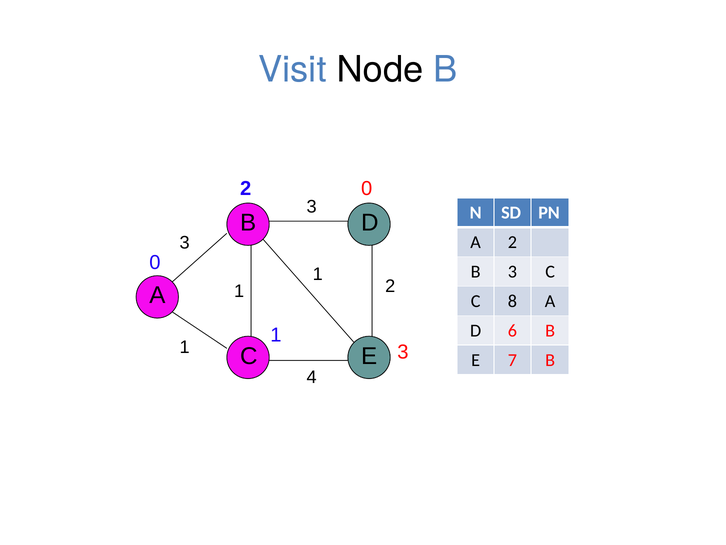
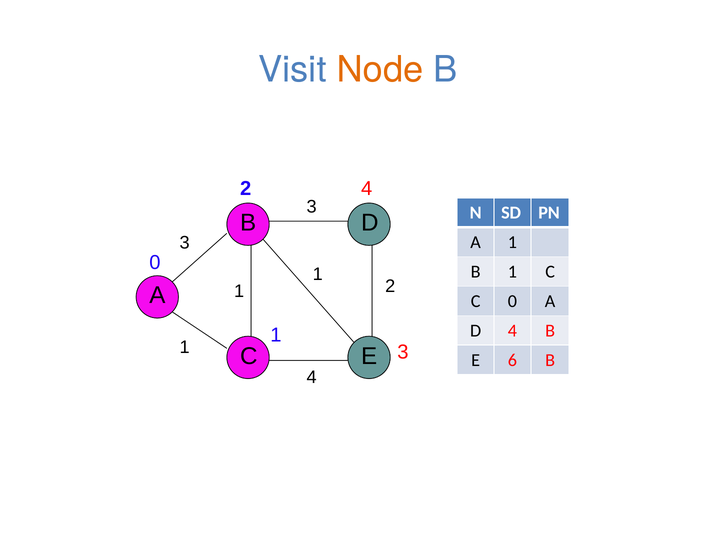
Node colour: black -> orange
2 0: 0 -> 4
A 2: 2 -> 1
3 at (512, 271): 3 -> 1
C 8: 8 -> 0
D 6: 6 -> 4
7: 7 -> 6
